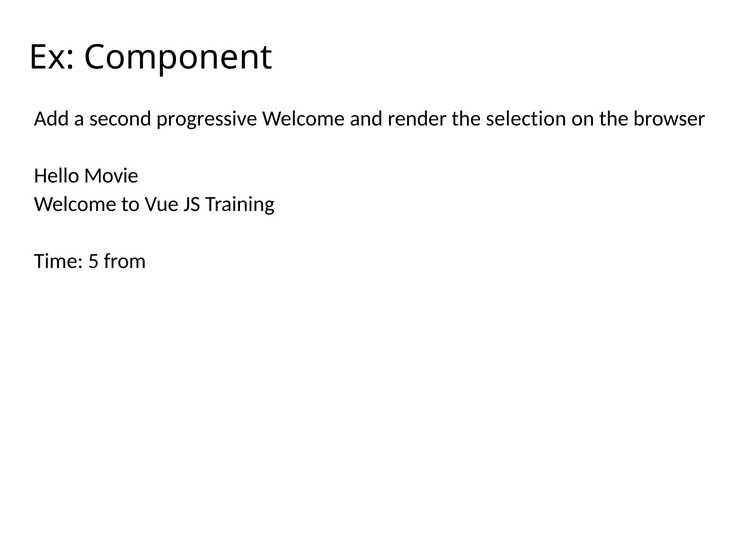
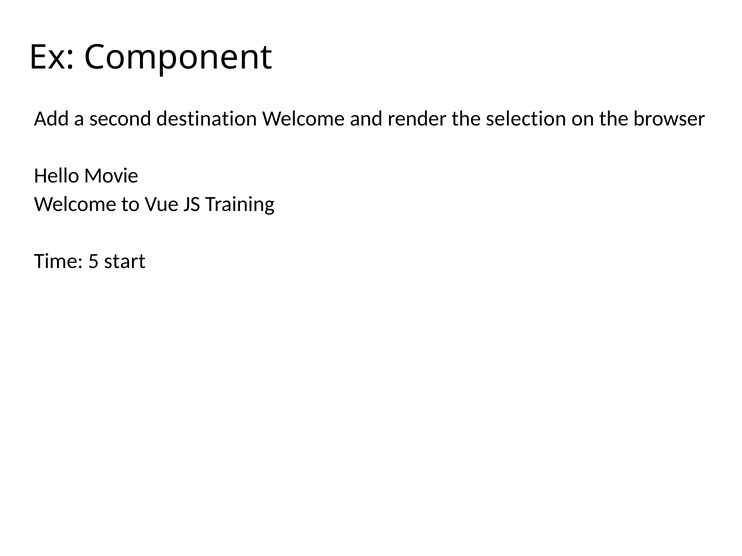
progressive: progressive -> destination
from: from -> start
